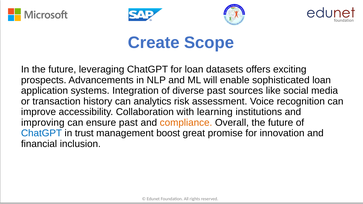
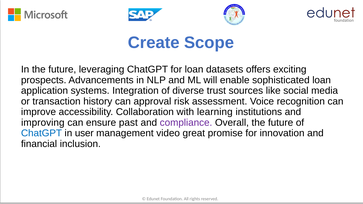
diverse past: past -> trust
analytics: analytics -> approval
compliance colour: orange -> purple
trust: trust -> user
boost: boost -> video
